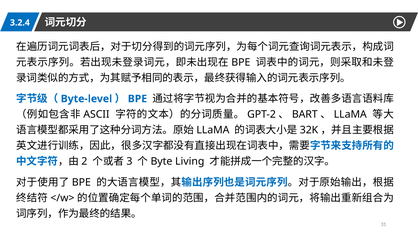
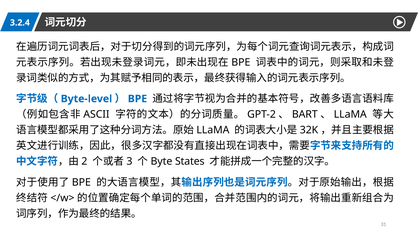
Living: Living -> States
